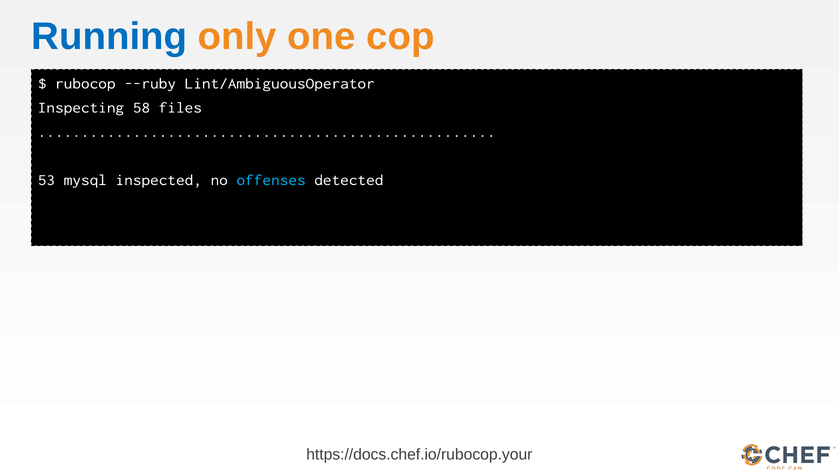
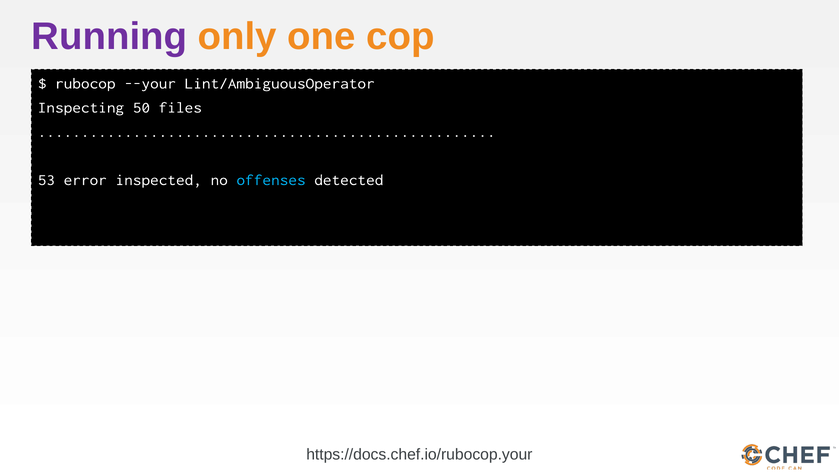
Running colour: blue -> purple
--ruby: --ruby -> --your
58: 58 -> 50
mysql: mysql -> error
